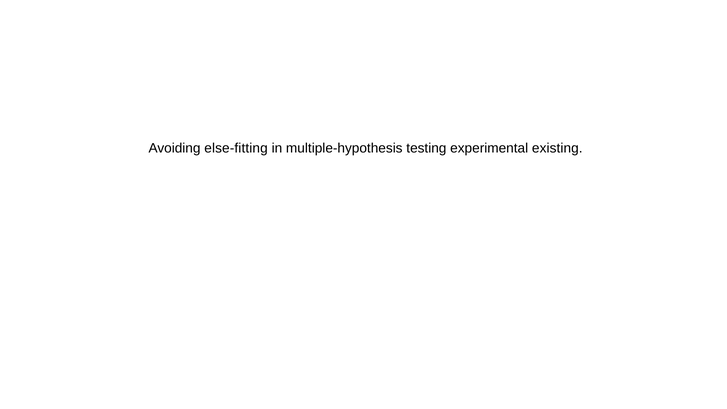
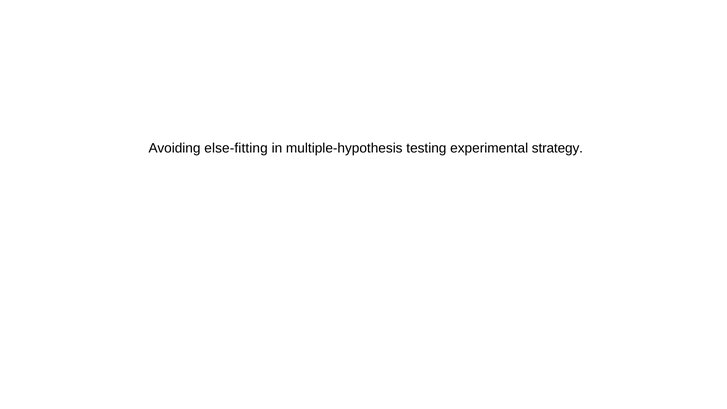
existing: existing -> strategy
